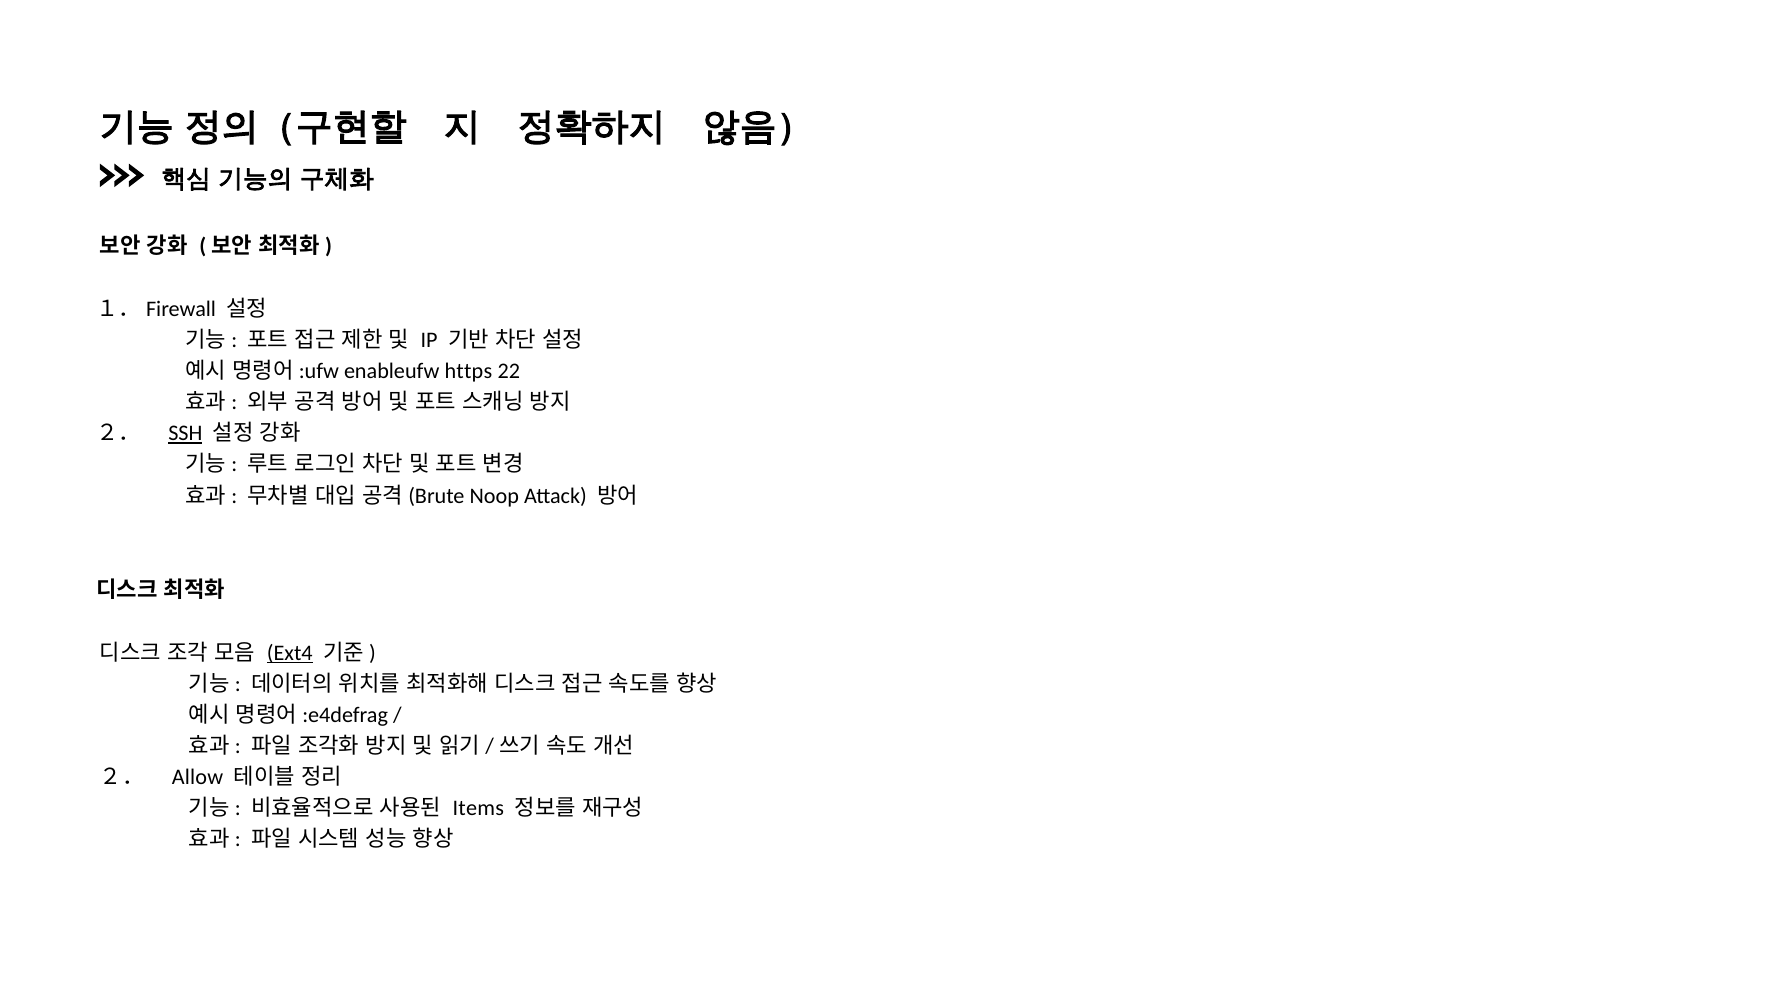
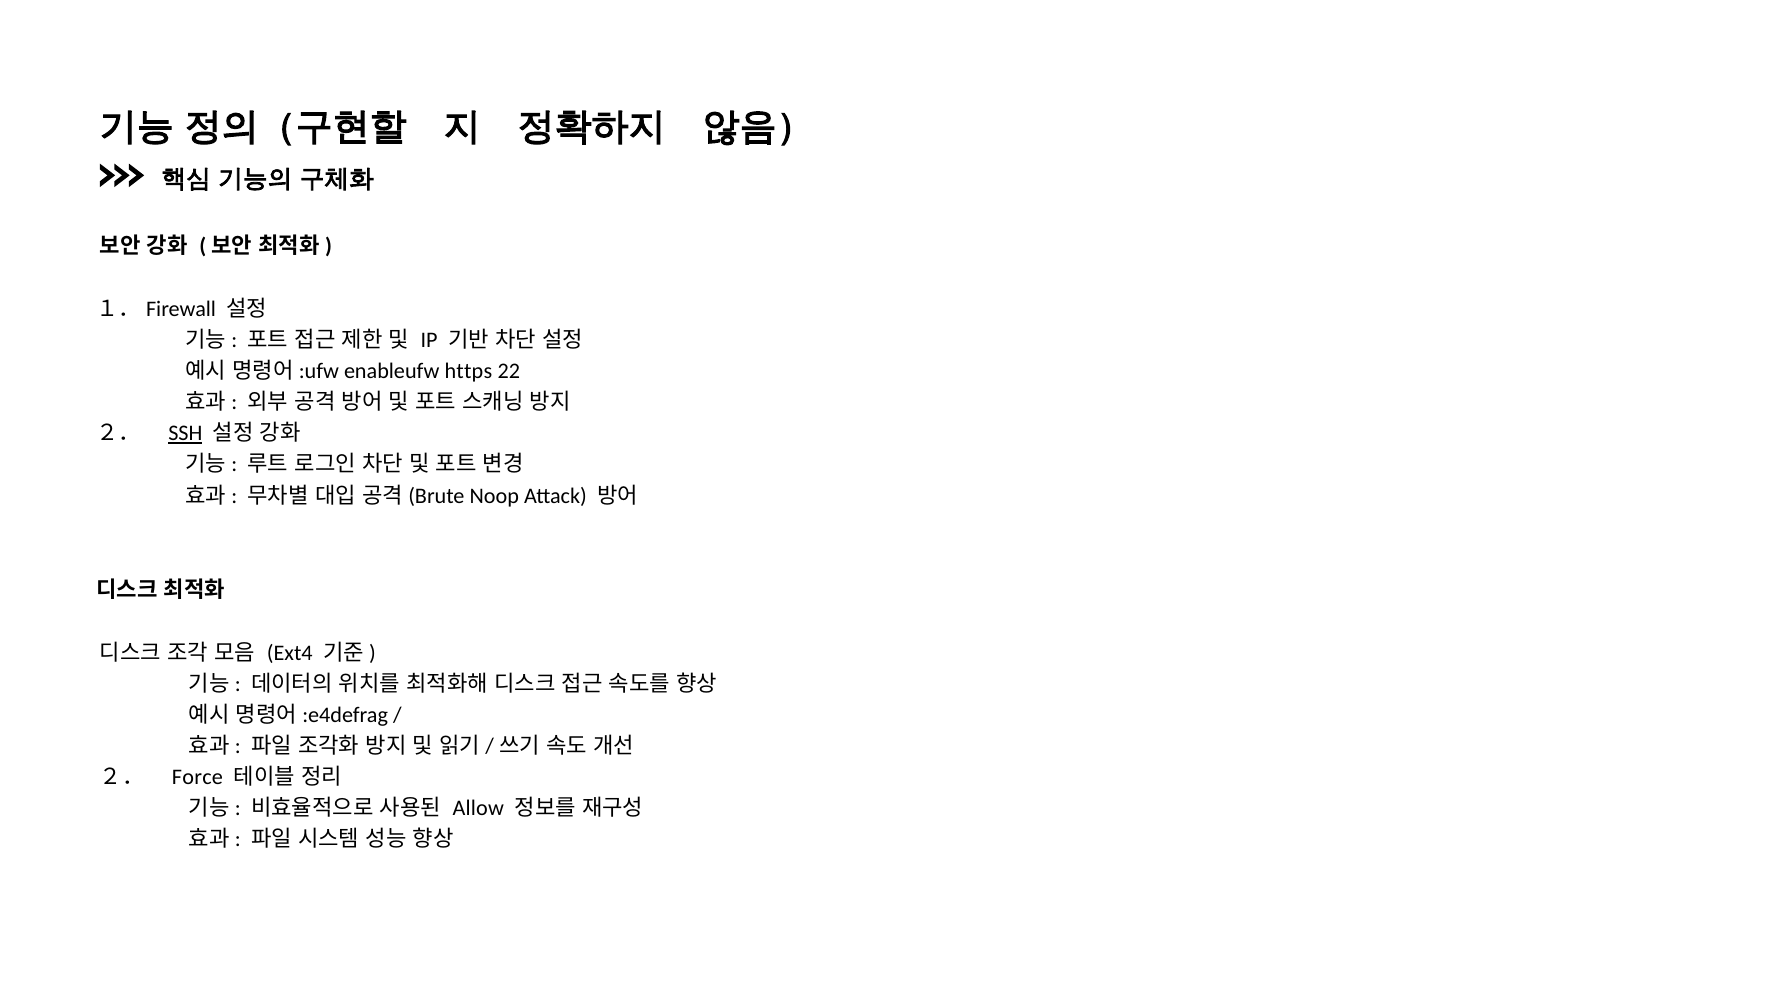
Ext4 underline: present -> none
Allow: Allow -> Force
Items: Items -> Allow
